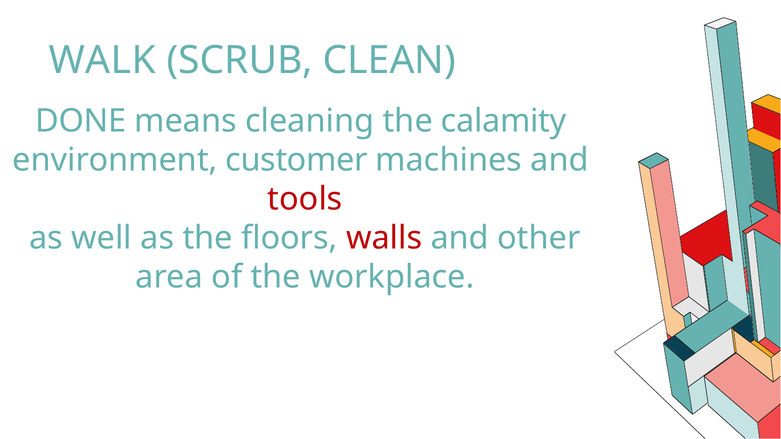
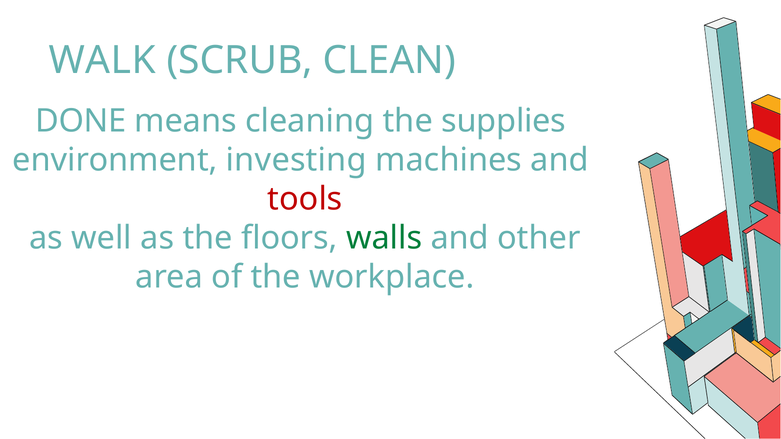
calamity: calamity -> supplies
customer: customer -> investing
walls colour: red -> green
